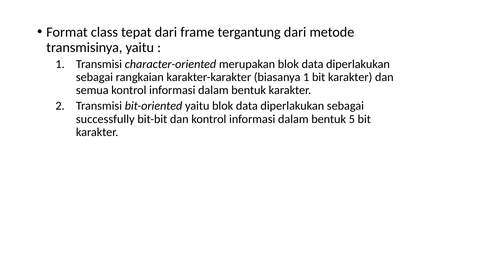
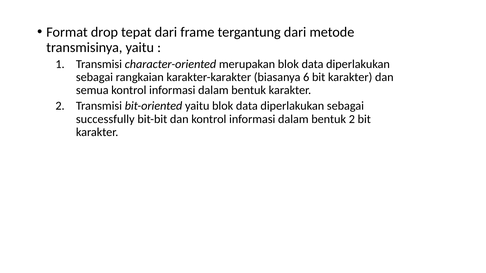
class: class -> drop
biasanya 1: 1 -> 6
bentuk 5: 5 -> 2
